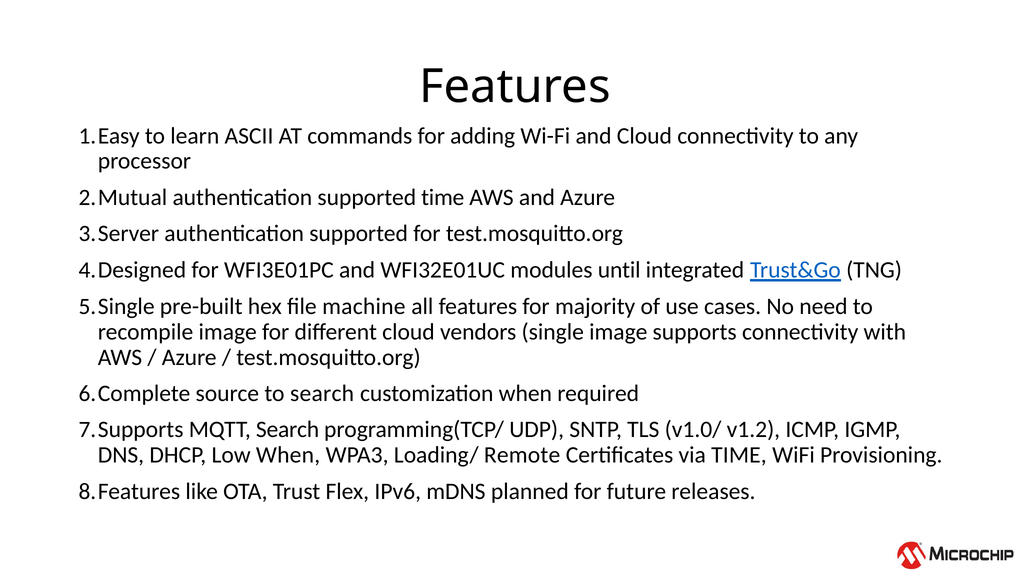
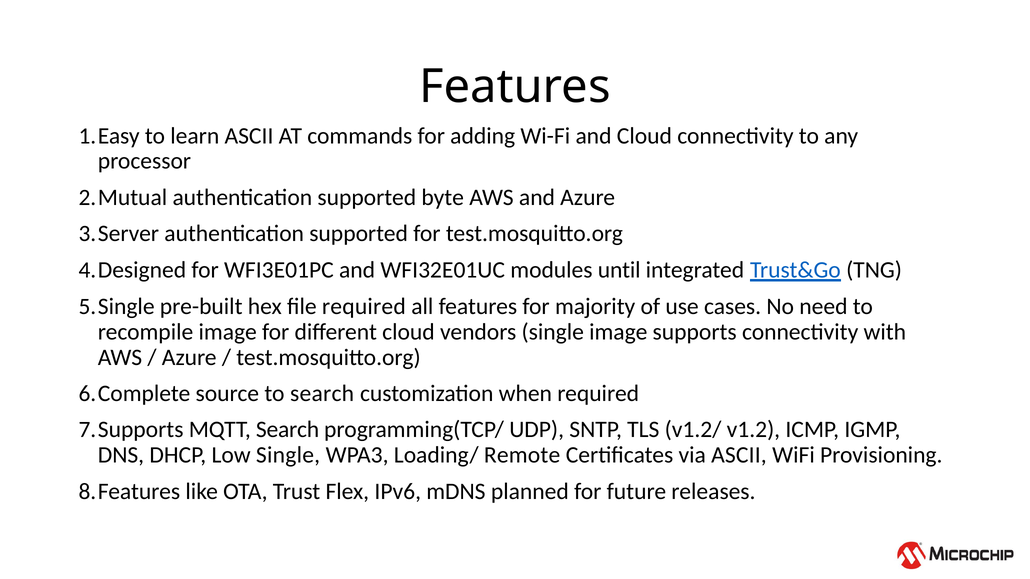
supported time: time -> byte
file machine: machine -> required
v1.0/: v1.0/ -> v1.2/
Low When: When -> Single
via TIME: TIME -> ASCII
